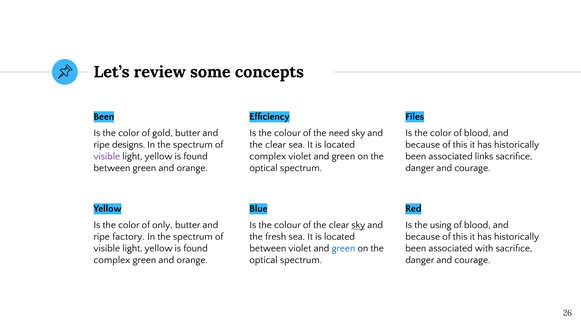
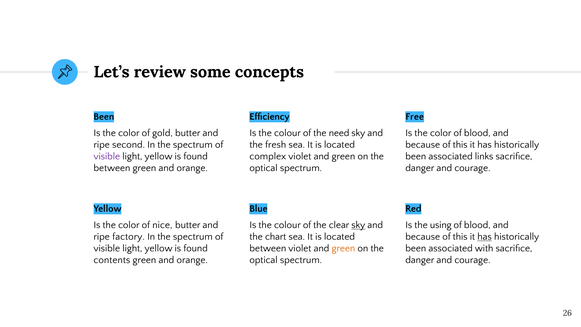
Files: Files -> Free
designs: designs -> second
clear at (276, 145): clear -> fresh
only: only -> nice
fresh: fresh -> chart
has at (485, 237) underline: none -> present
green at (343, 248) colour: blue -> orange
complex at (112, 260): complex -> contents
